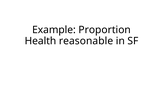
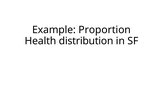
reasonable: reasonable -> distribution
